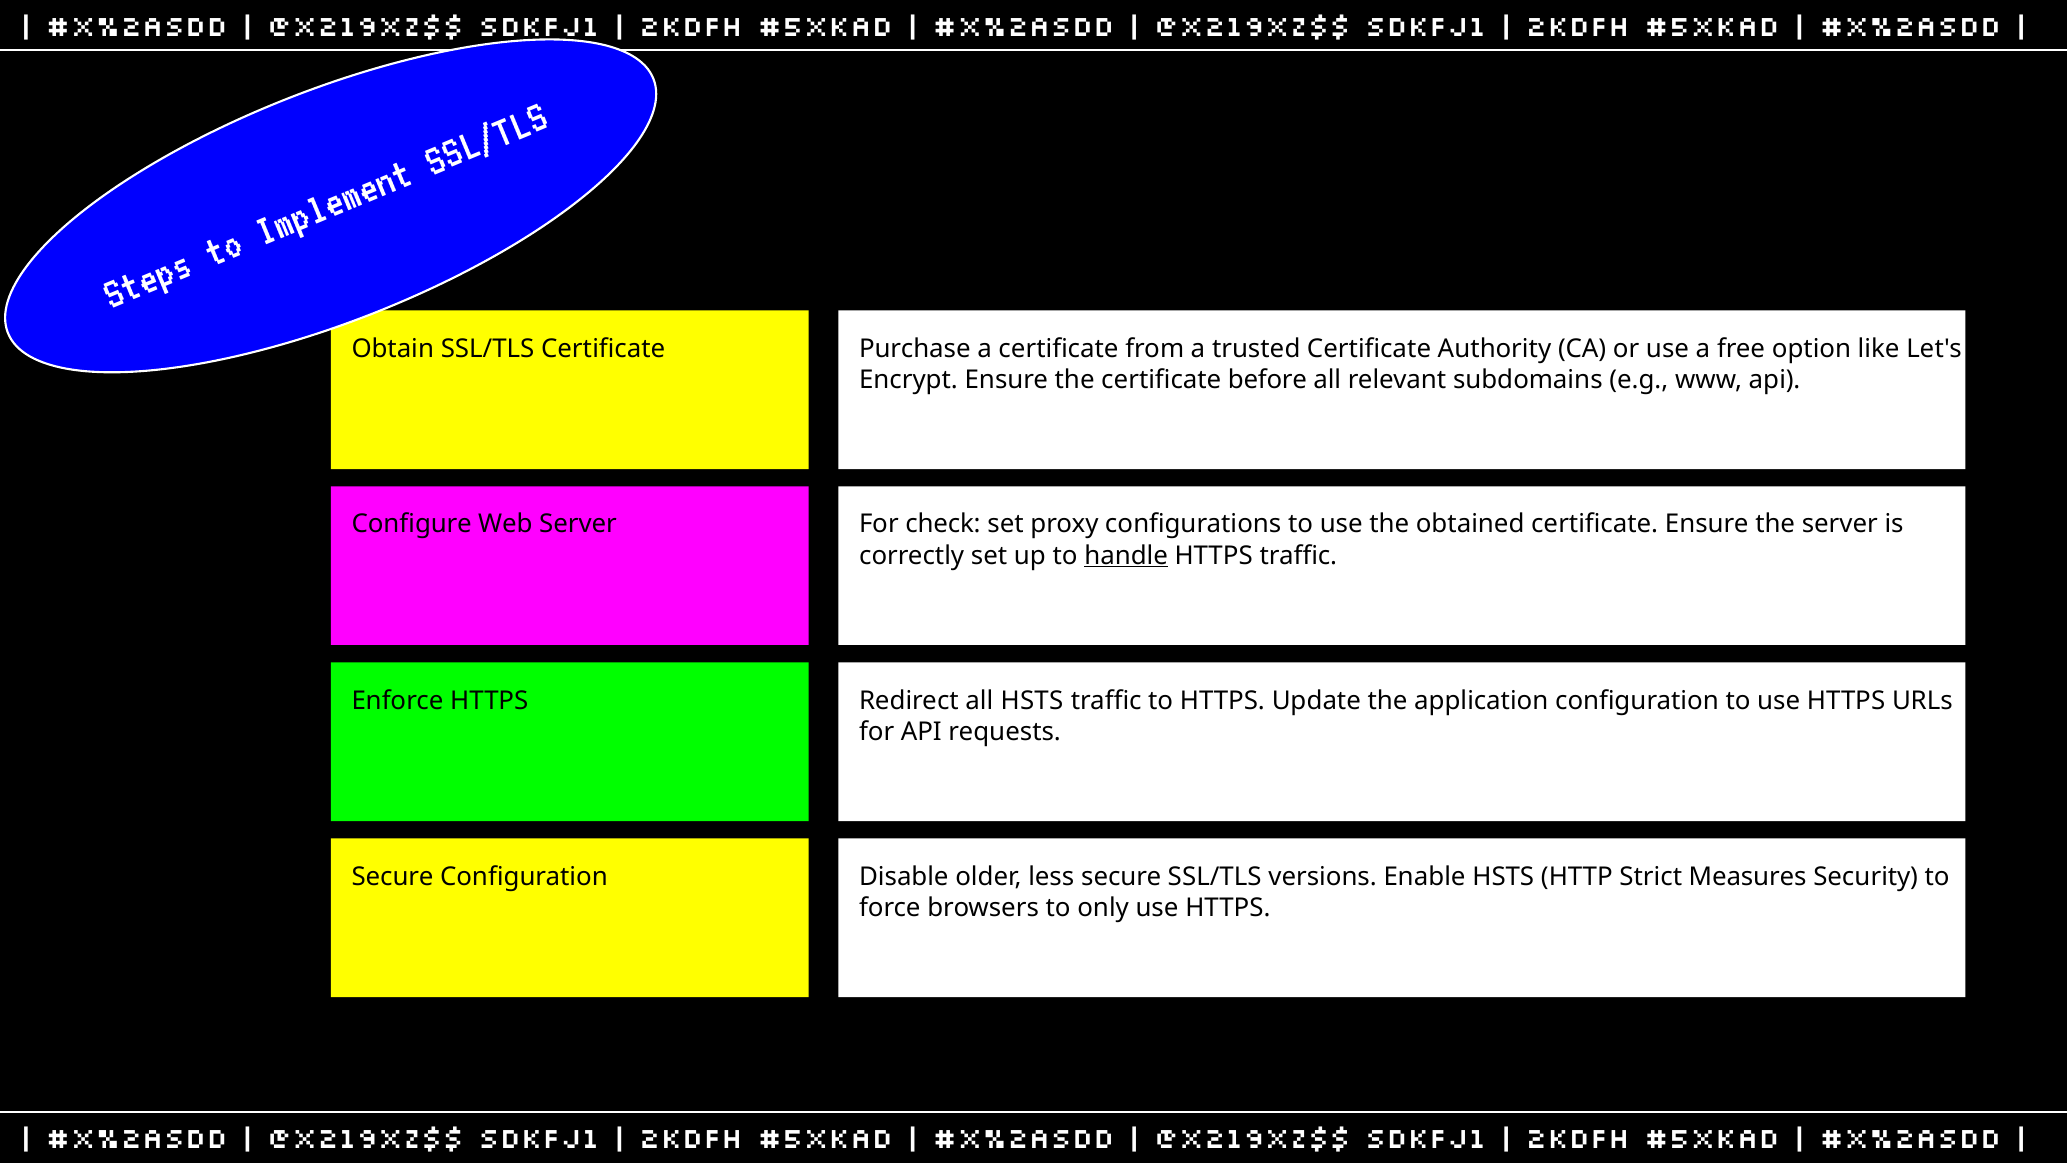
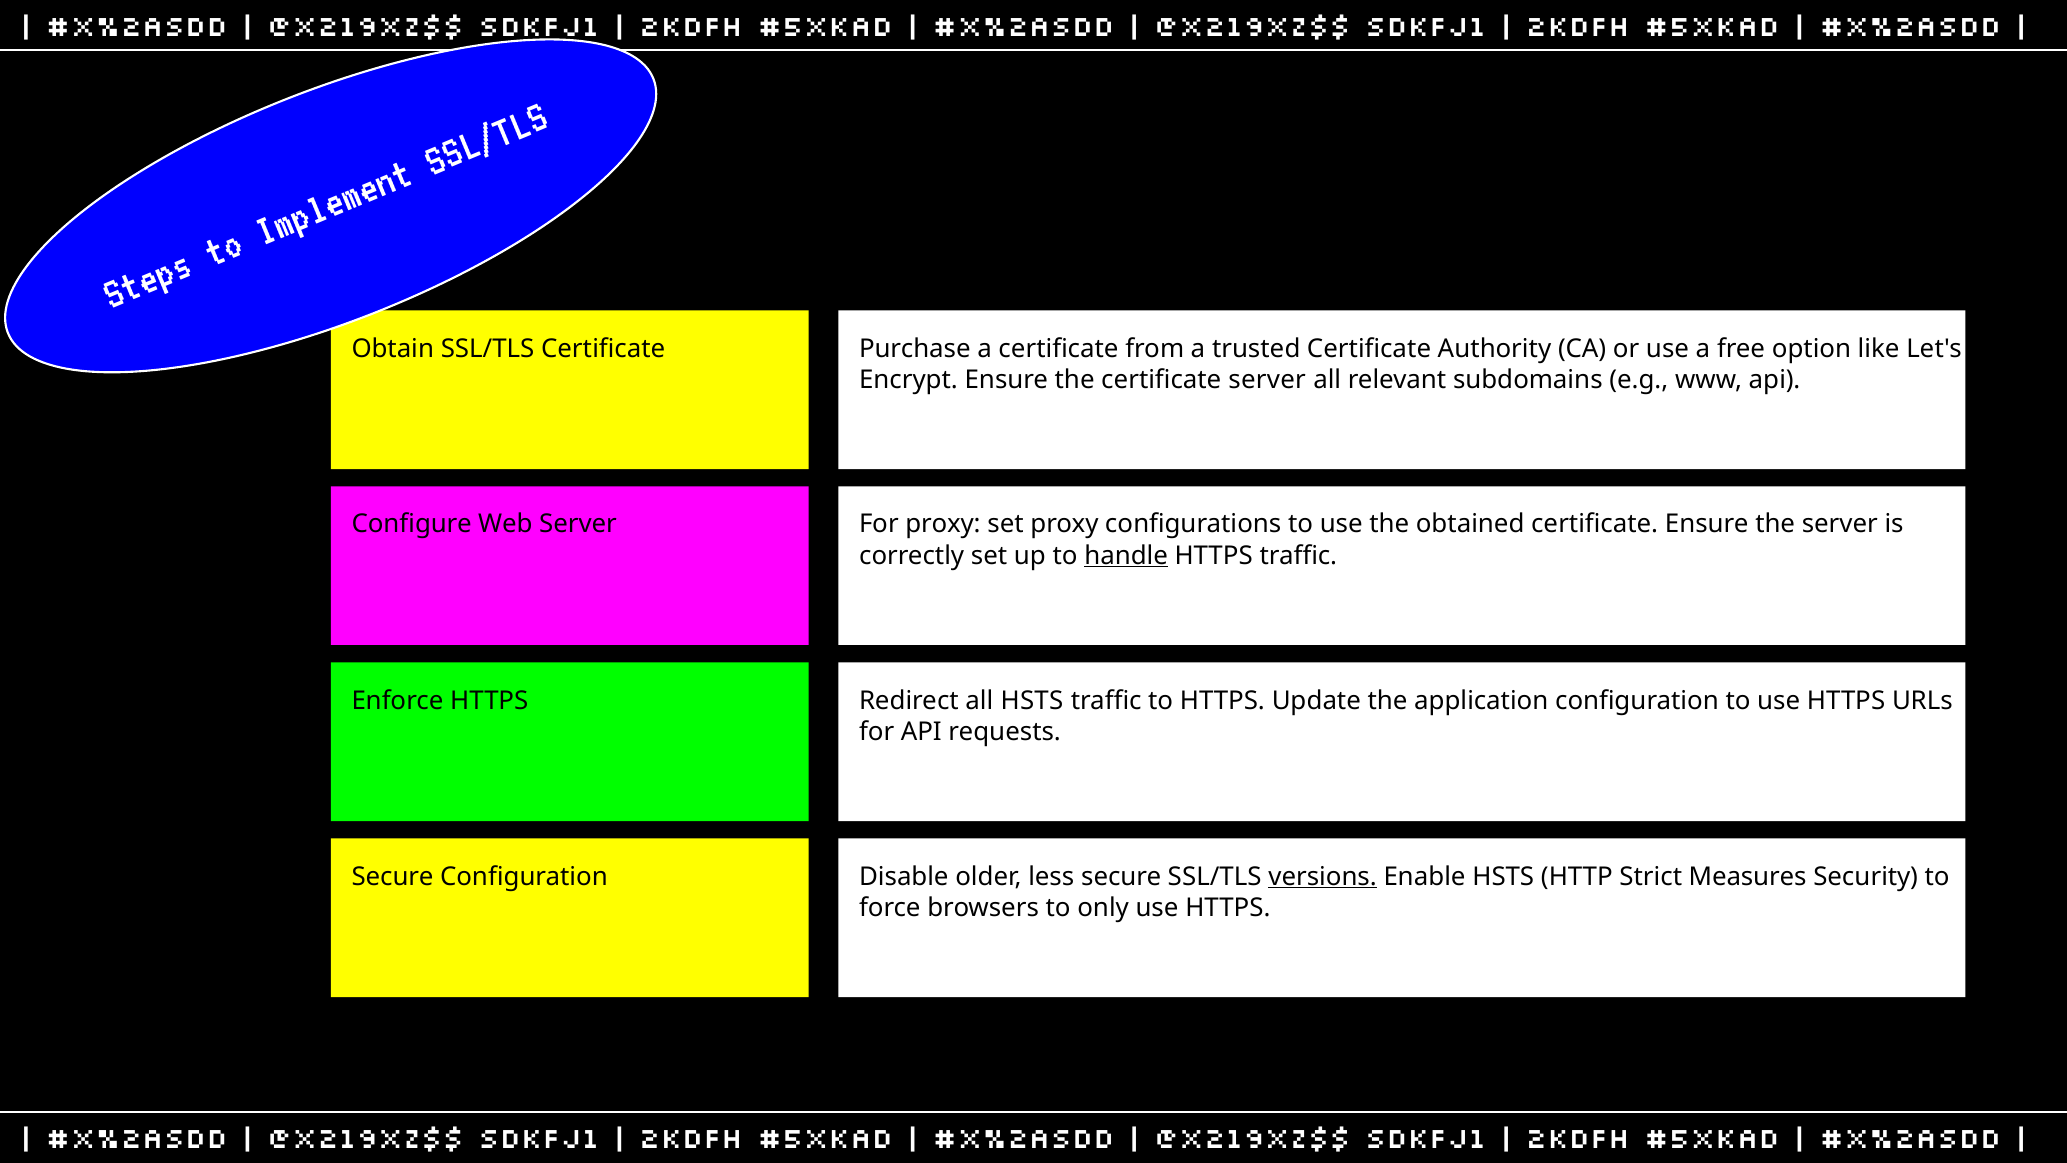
certificate before: before -> server
For check: check -> proxy
versions underline: none -> present
